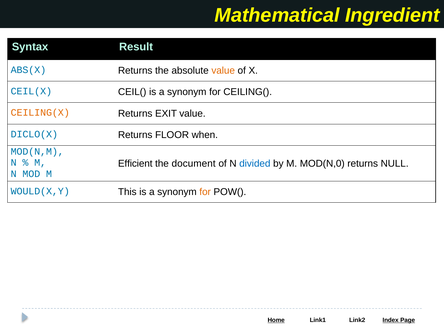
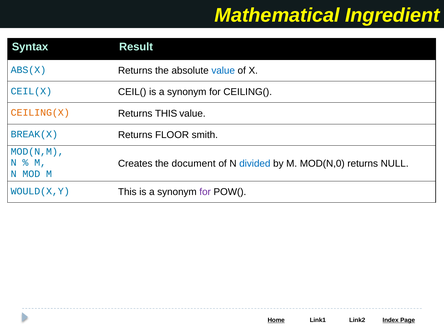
value at (223, 71) colour: orange -> blue
Returns EXIT: EXIT -> THIS
DICLO(X: DICLO(X -> BREAK(X
when: when -> smith
Efficient: Efficient -> Creates
for at (205, 192) colour: orange -> purple
